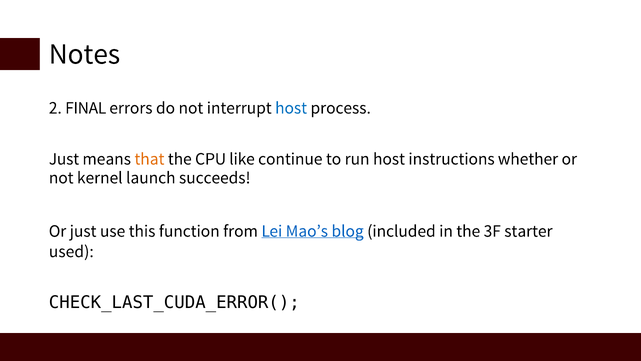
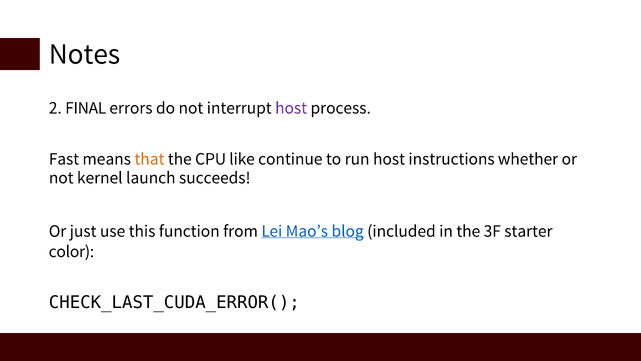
host at (291, 108) colour: blue -> purple
Just at (64, 159): Just -> Fast
used: used -> color
